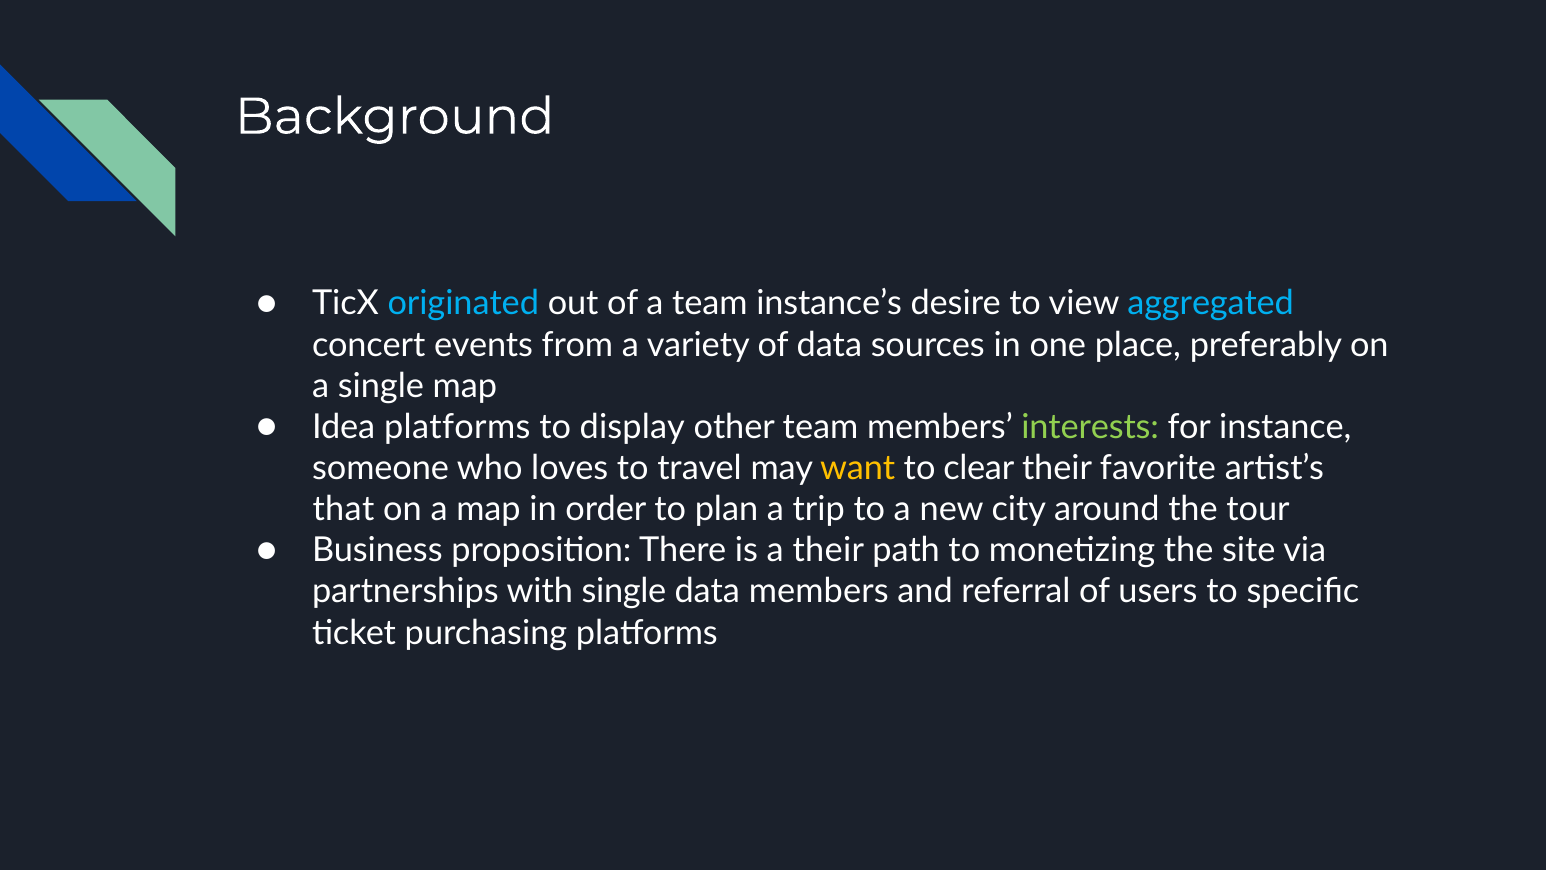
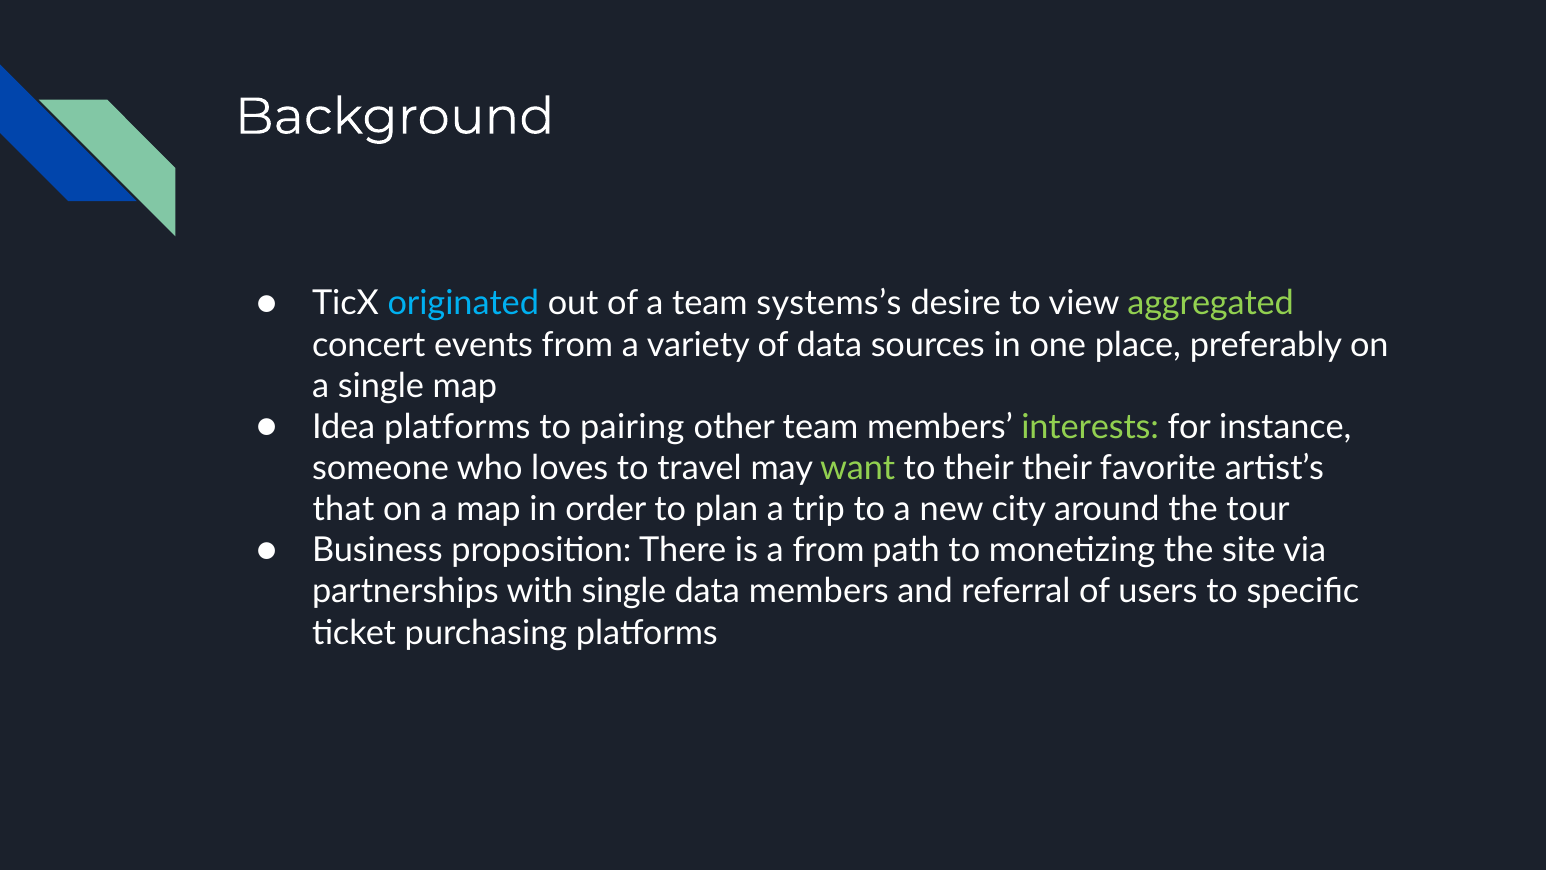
instance’s: instance’s -> systems’s
aggregated colour: light blue -> light green
display: display -> pairing
want colour: yellow -> light green
to clear: clear -> their
a their: their -> from
